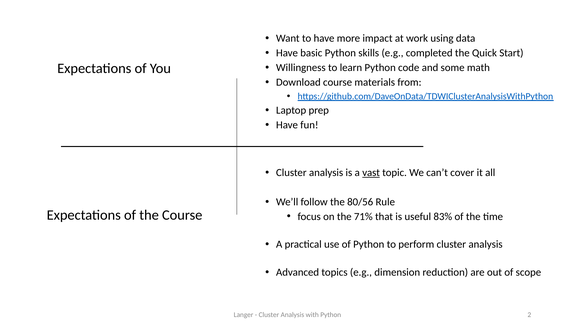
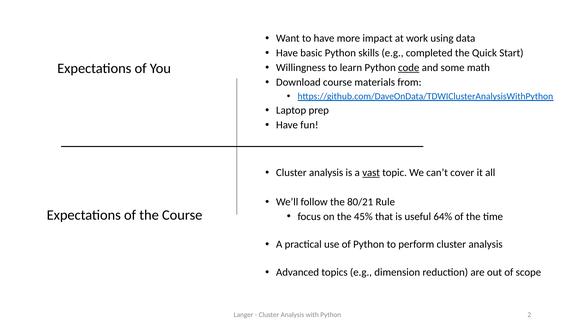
code underline: none -> present
80/56: 80/56 -> 80/21
71%: 71% -> 45%
83%: 83% -> 64%
